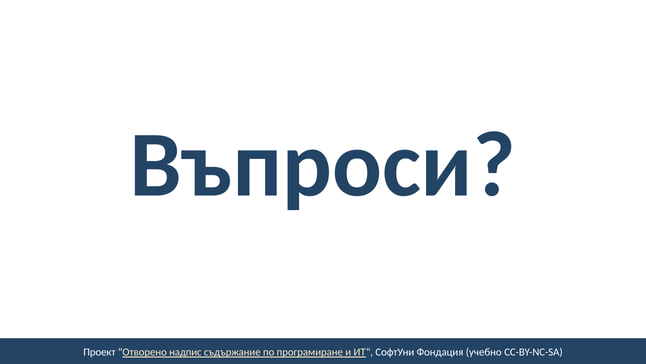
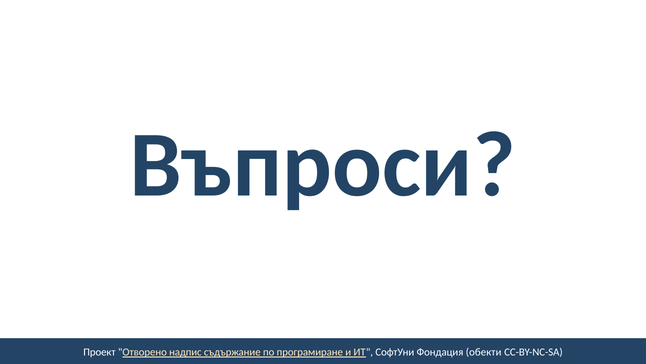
учебно: учебно -> обекти
